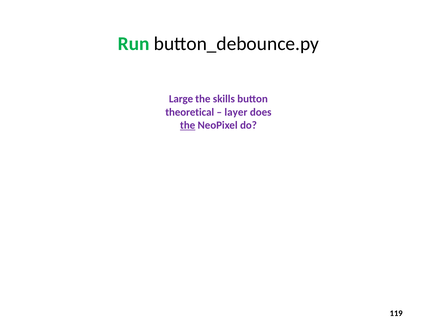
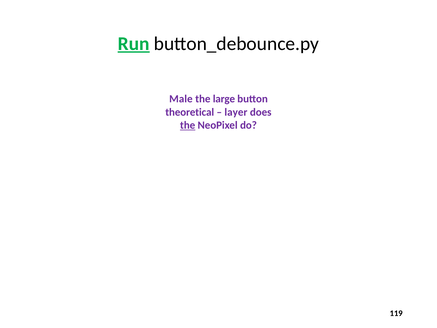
Run underline: none -> present
Large: Large -> Male
skills: skills -> large
